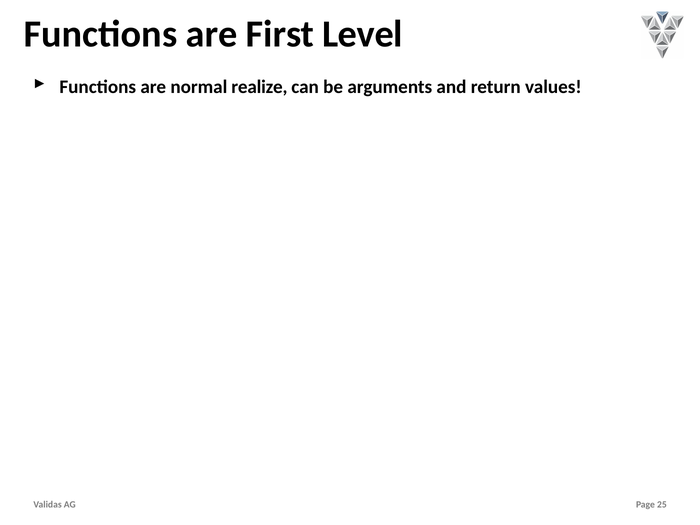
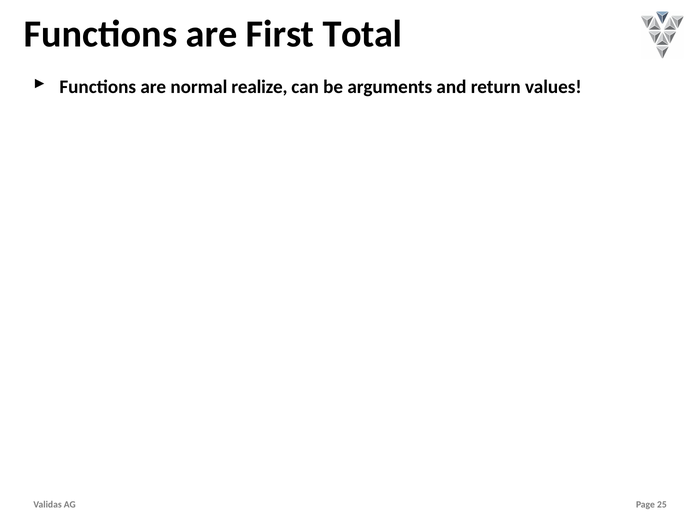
Level: Level -> Total
